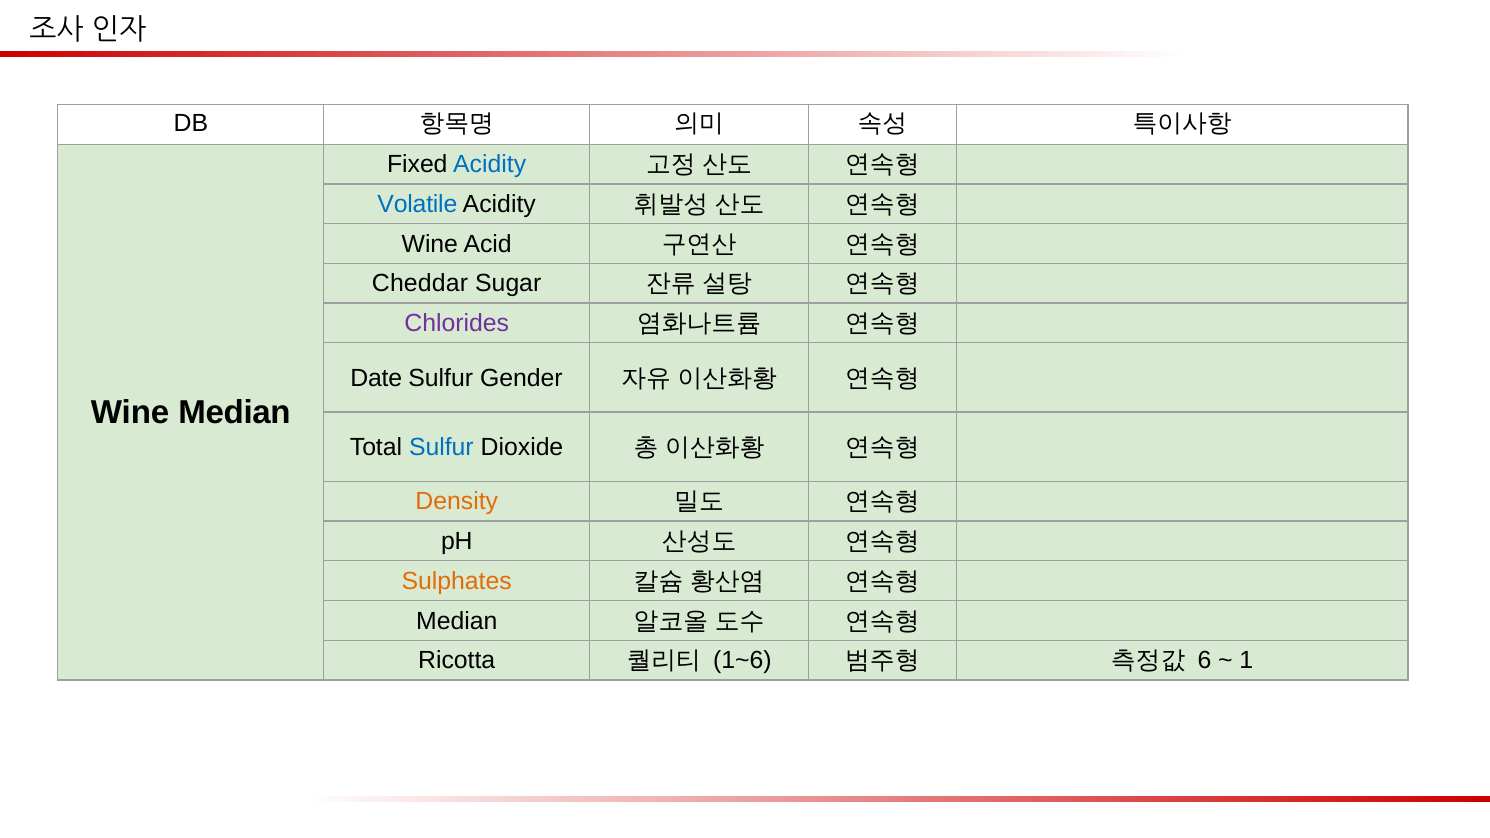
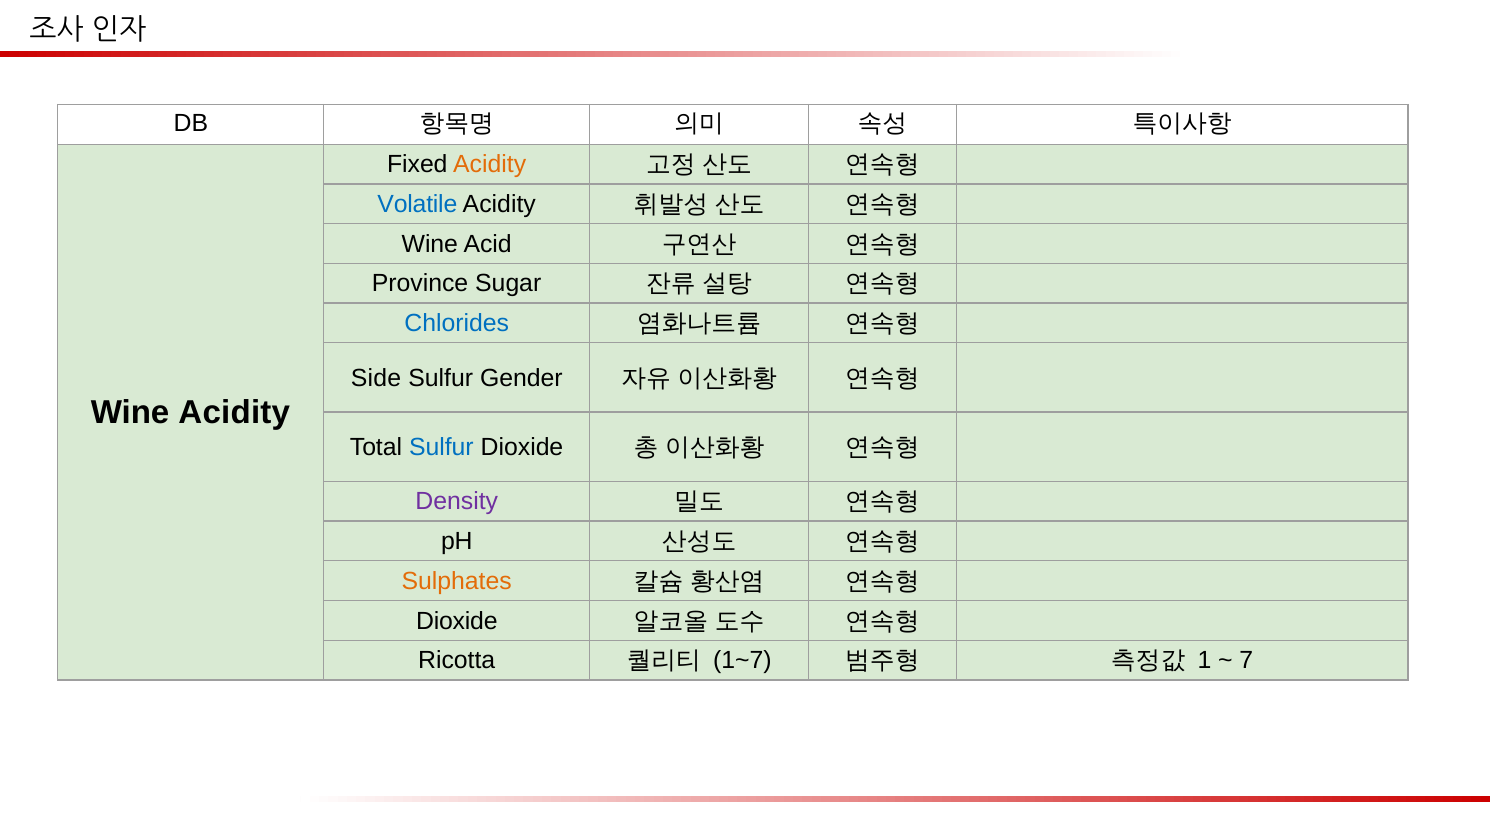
Acidity at (490, 165) colour: blue -> orange
Cheddar: Cheddar -> Province
Chlorides colour: purple -> blue
Date: Date -> Side
Wine Median: Median -> Acidity
Density colour: orange -> purple
Median at (457, 621): Median -> Dioxide
1~6: 1~6 -> 1~7
6: 6 -> 1
1: 1 -> 7
